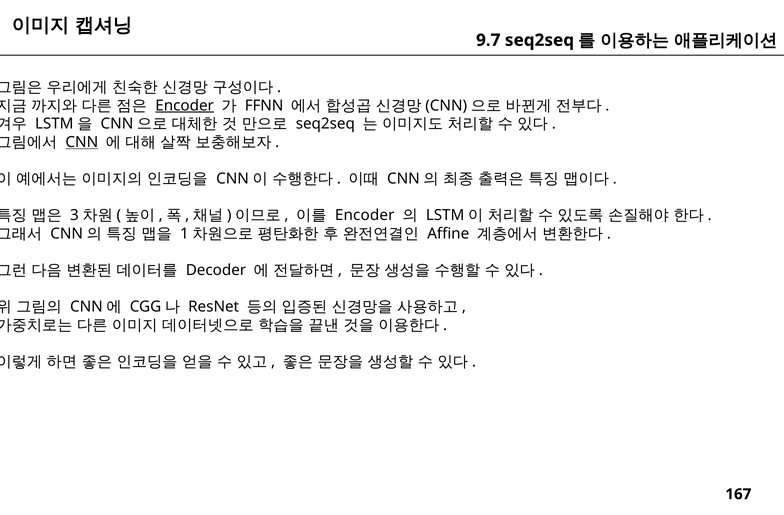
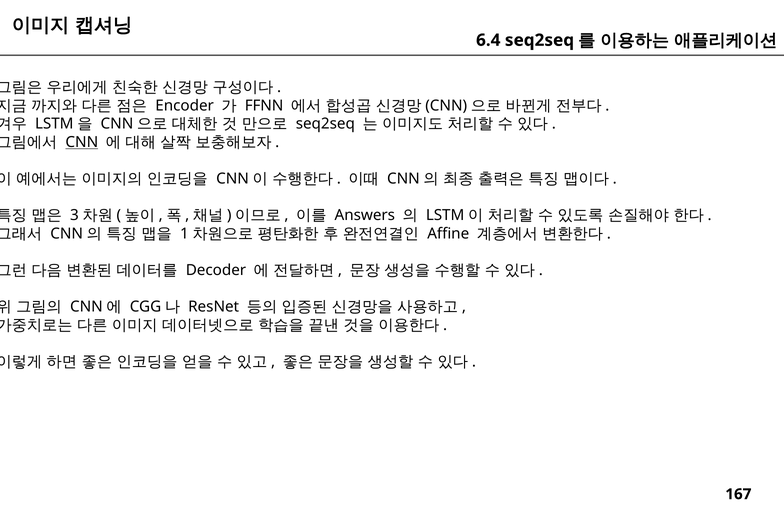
9.7: 9.7 -> 6.4
Encoder at (185, 106) underline: present -> none
Encoder at (365, 215): Encoder -> Answers
